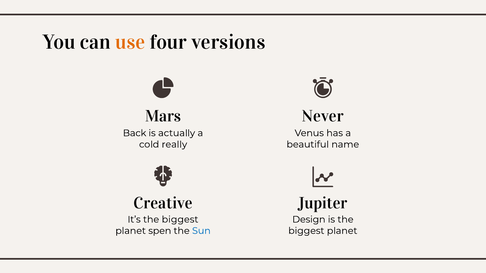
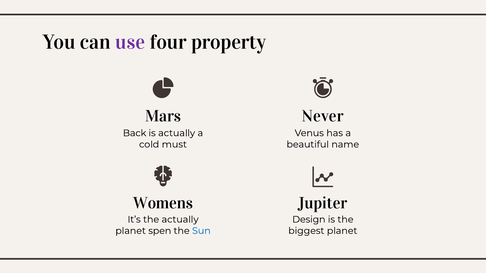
use colour: orange -> purple
versions: versions -> property
really: really -> must
Creative: Creative -> Womens
It’s the biggest: biggest -> actually
